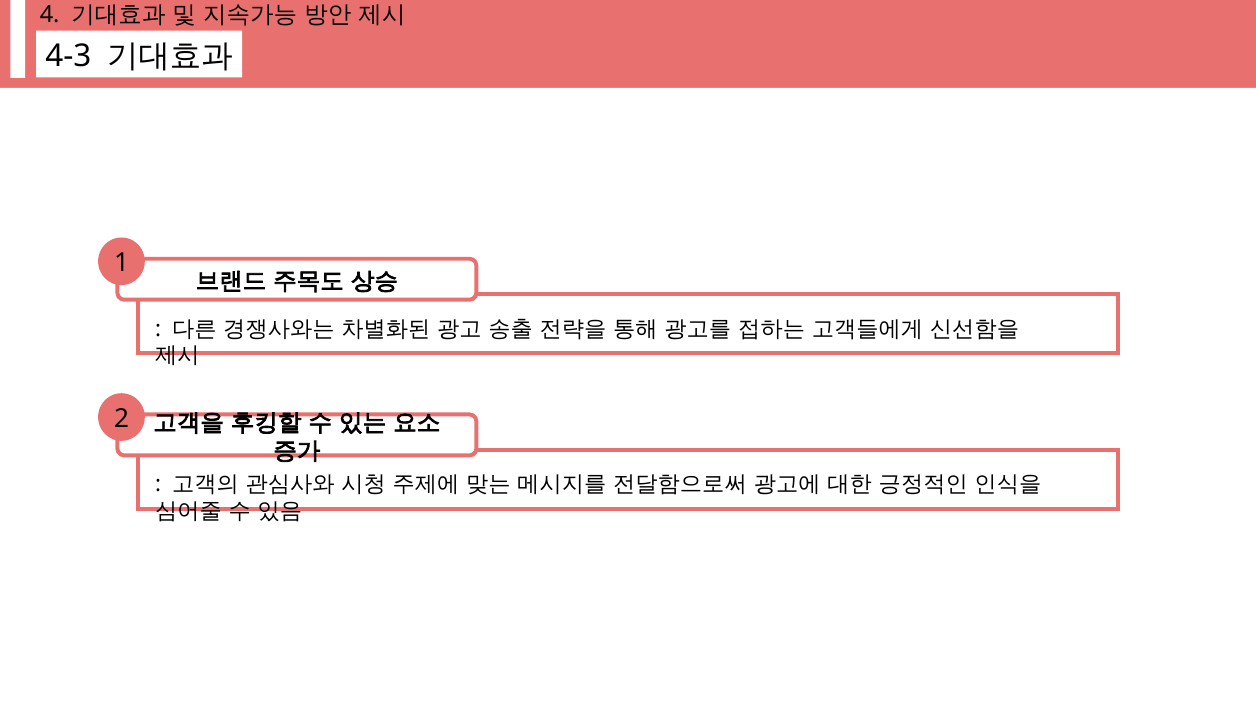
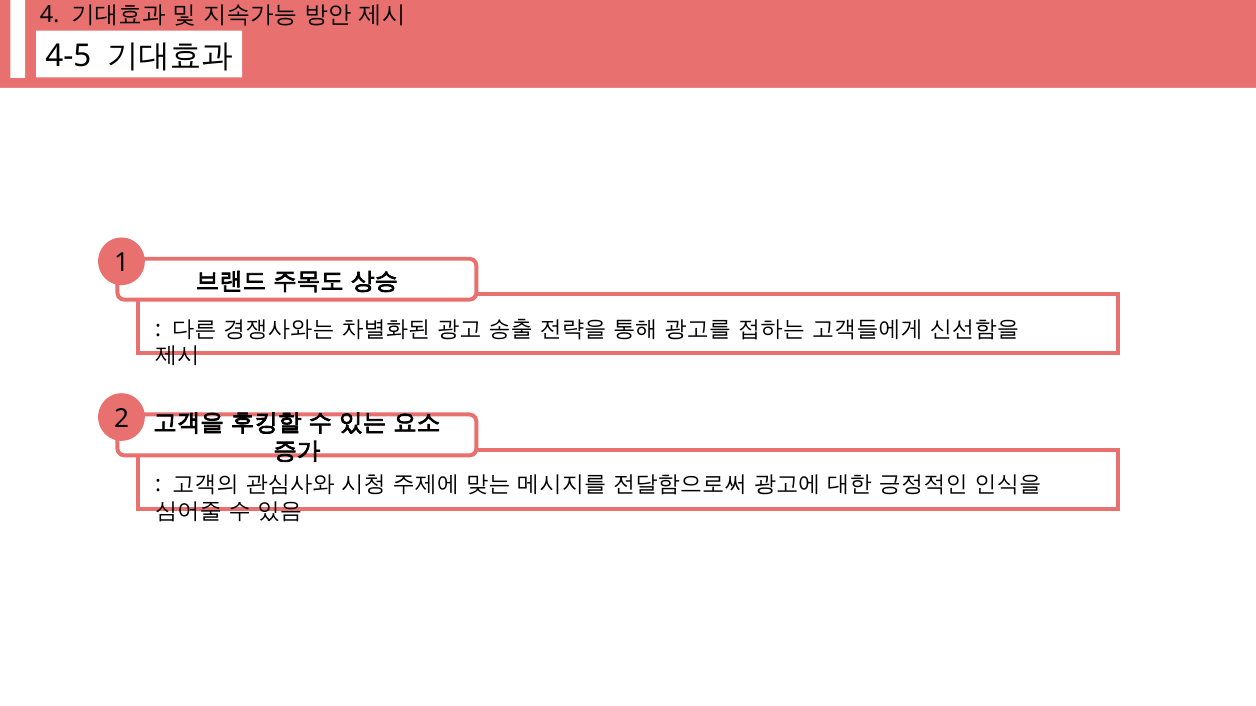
4-3: 4-3 -> 4-5
